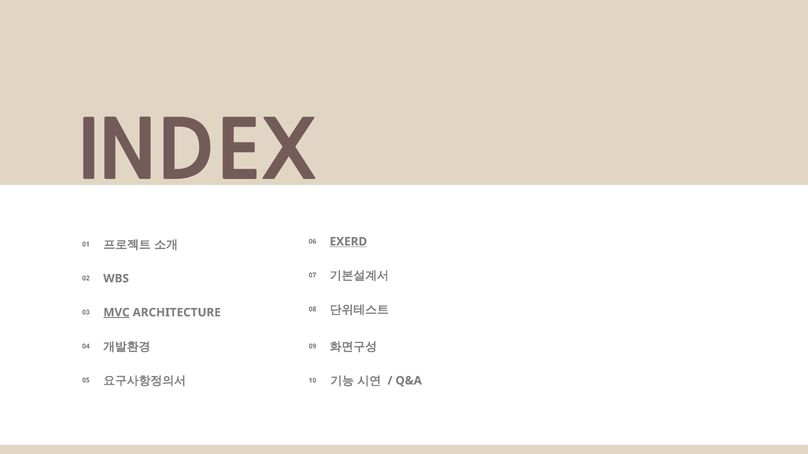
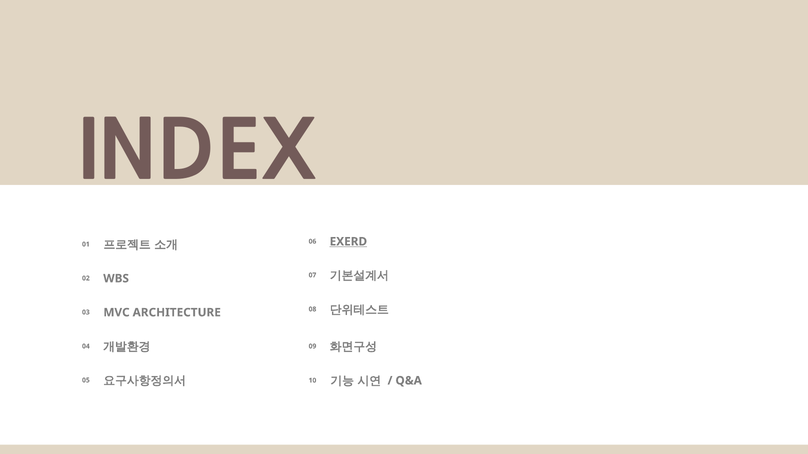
MVC underline: present -> none
